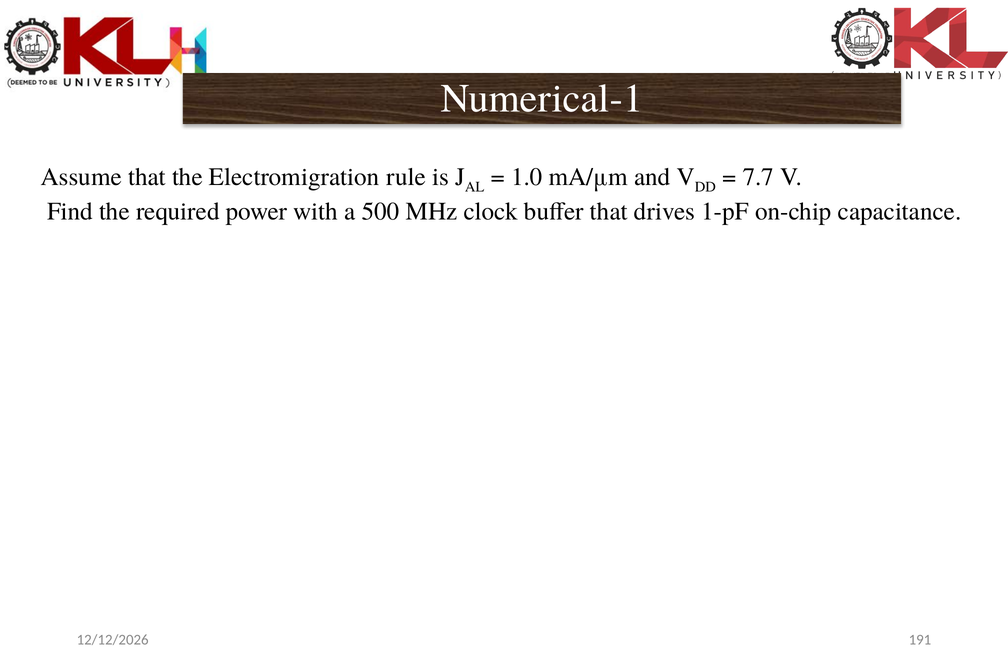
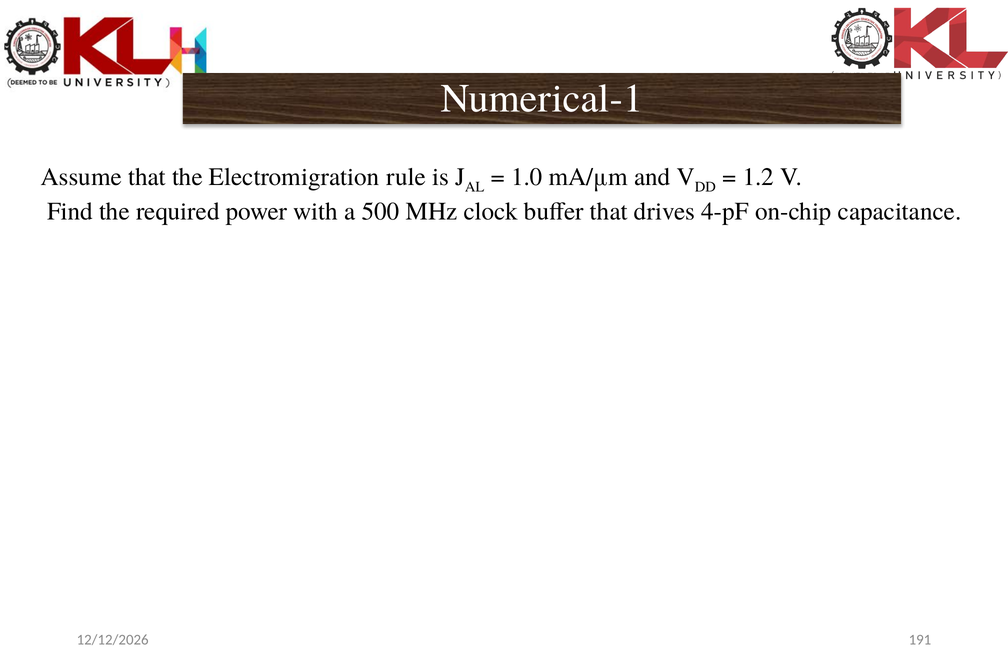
7.7: 7.7 -> 1.2
1-pF: 1-pF -> 4-pF
